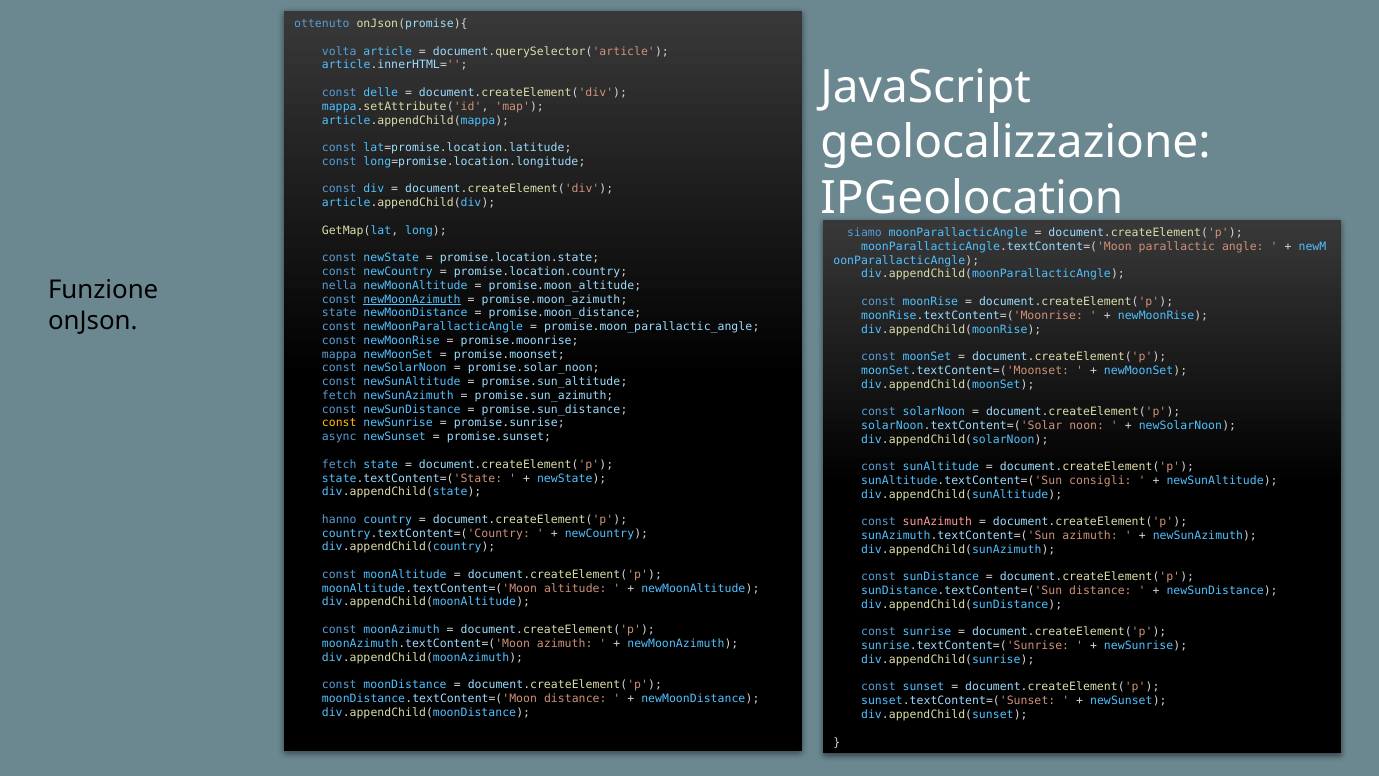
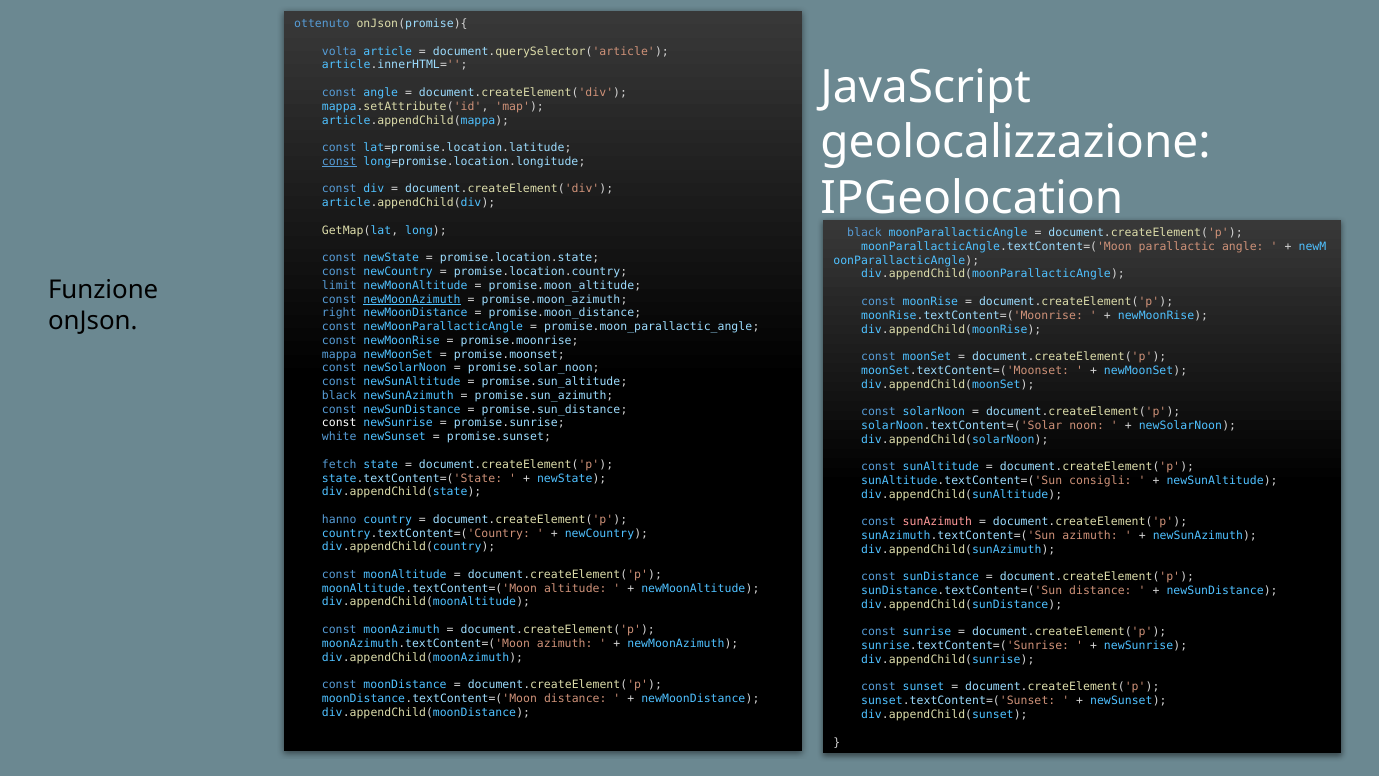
const delle: delle -> angle
const at (339, 161) underline: none -> present
siamo at (864, 233): siamo -> black
nella: nella -> limit
state at (339, 313): state -> right
fetch at (339, 395): fetch -> black
const at (339, 423) colour: yellow -> white
async: async -> white
